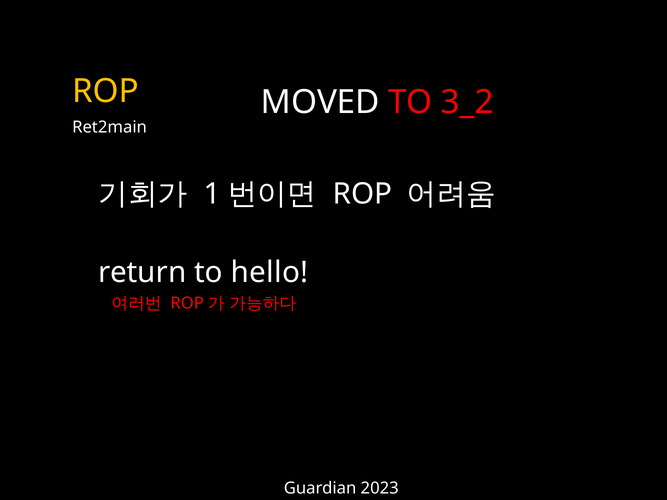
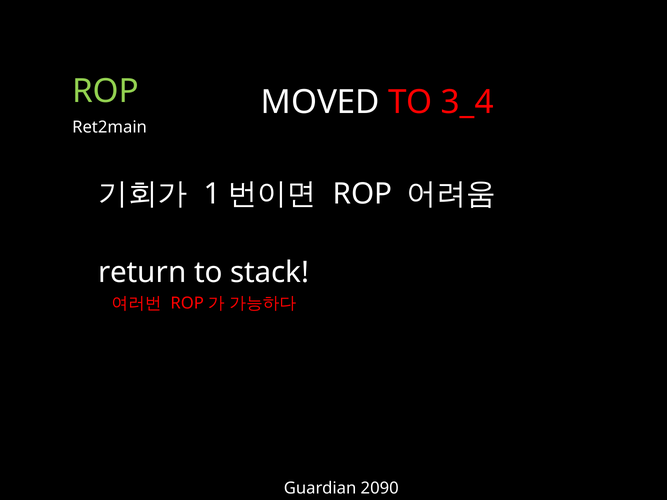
ROP at (106, 91) colour: yellow -> light green
3_2: 3_2 -> 3_4
hello: hello -> stack
2023: 2023 -> 2090
